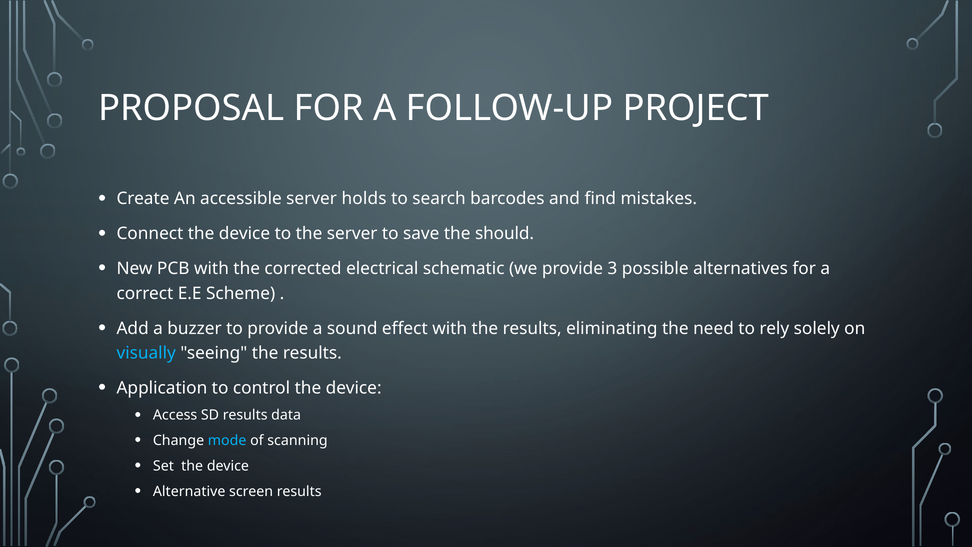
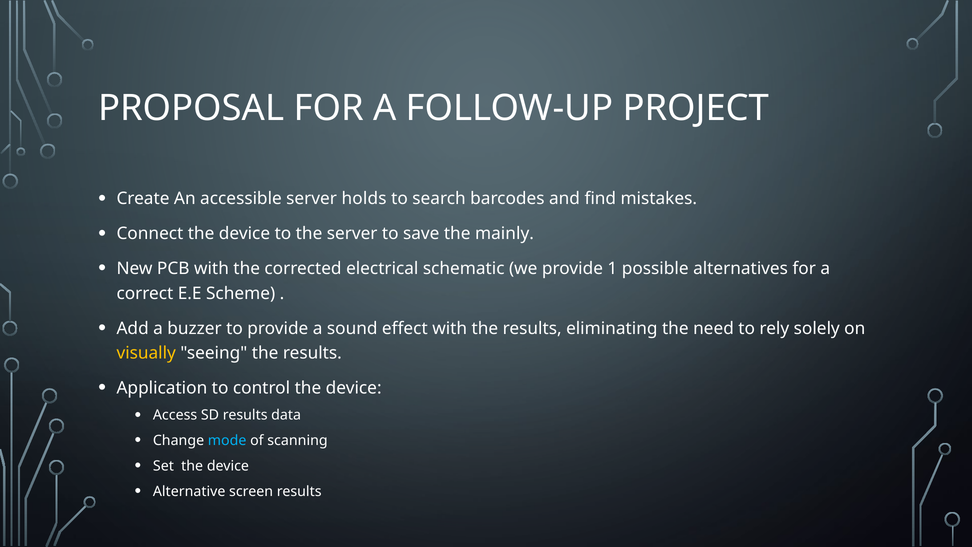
should: should -> mainly
3: 3 -> 1
visually colour: light blue -> yellow
